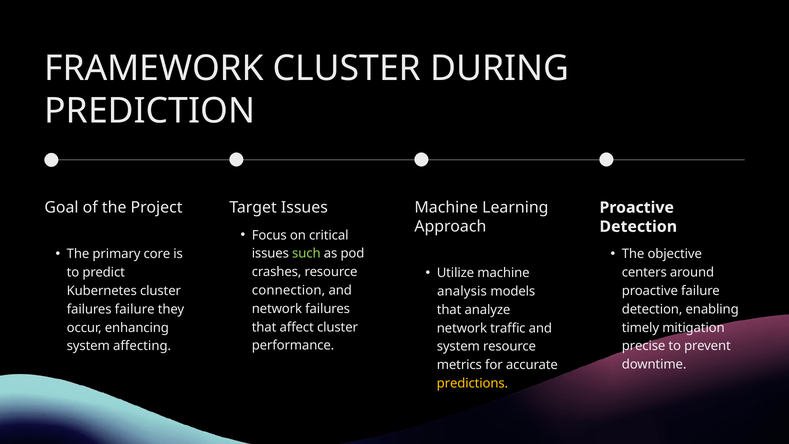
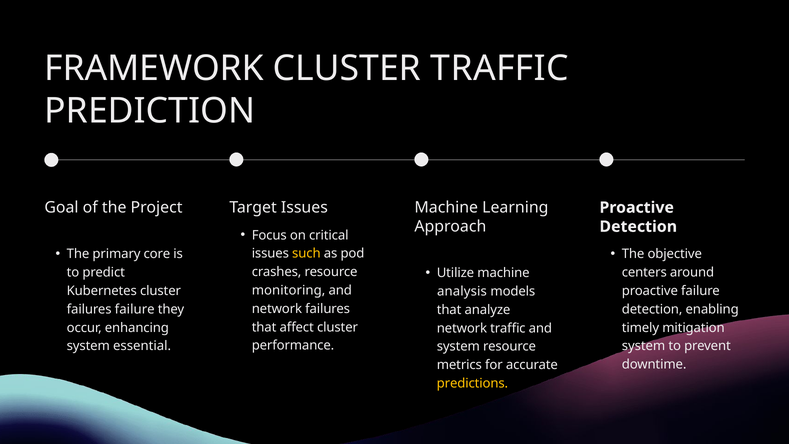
CLUSTER DURING: DURING -> TRAFFIC
such colour: light green -> yellow
connection: connection -> monitoring
affecting: affecting -> essential
precise at (644, 346): precise -> system
